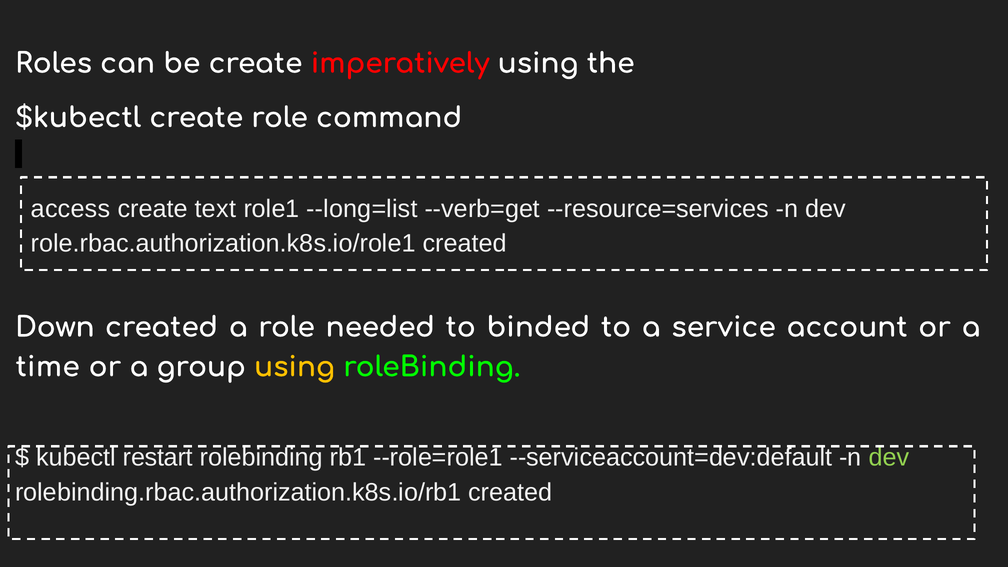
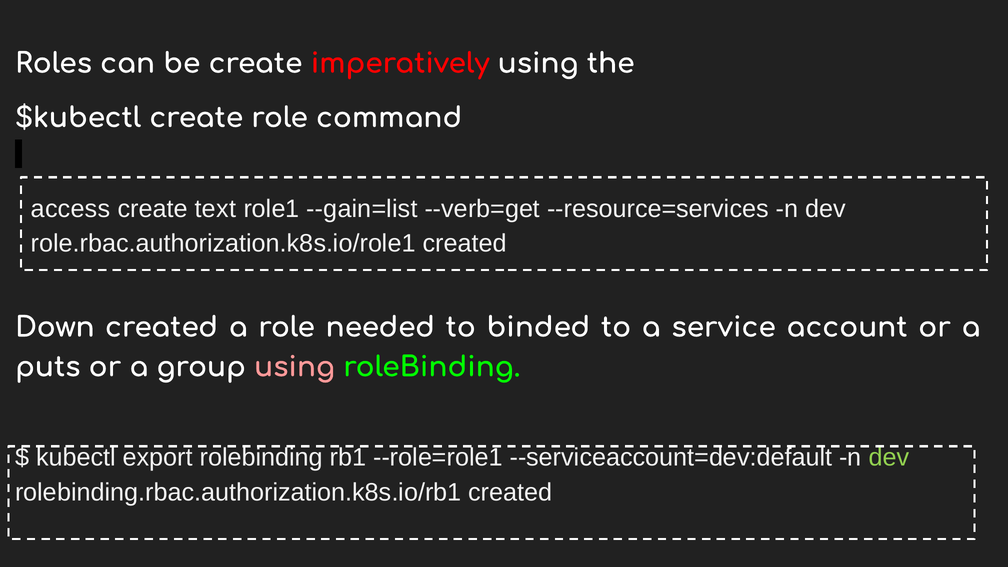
--long=list: --long=list -> --gain=list
time: time -> puts
using at (295, 367) colour: yellow -> pink
restart: restart -> export
